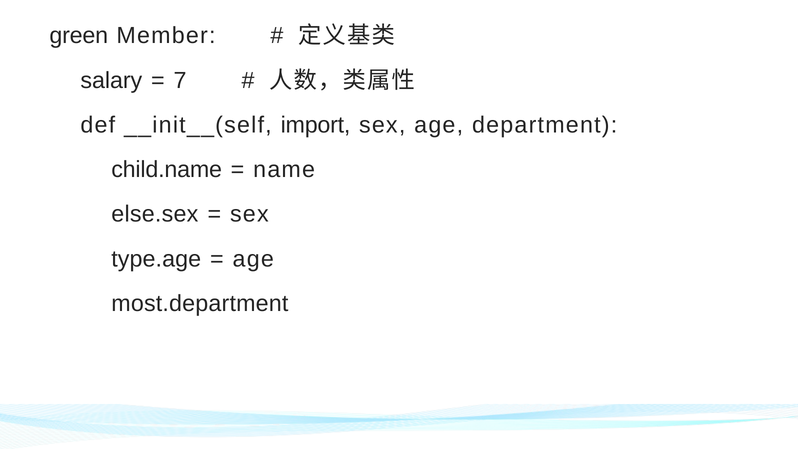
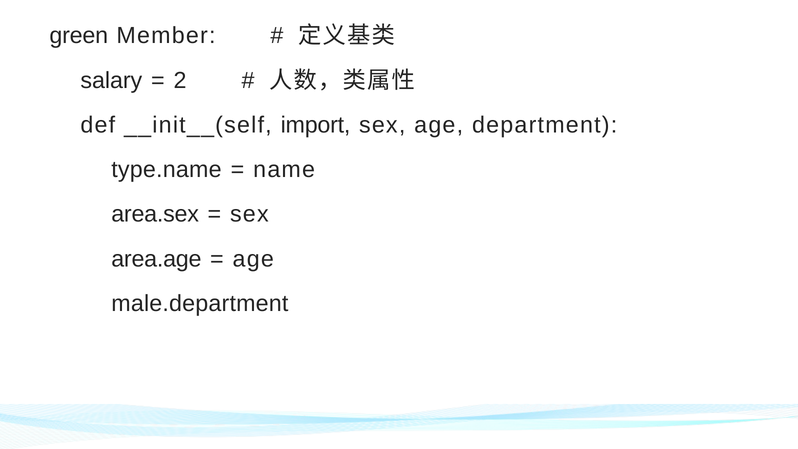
7: 7 -> 2
child.name: child.name -> type.name
else.sex: else.sex -> area.sex
type.age: type.age -> area.age
most.department: most.department -> male.department
